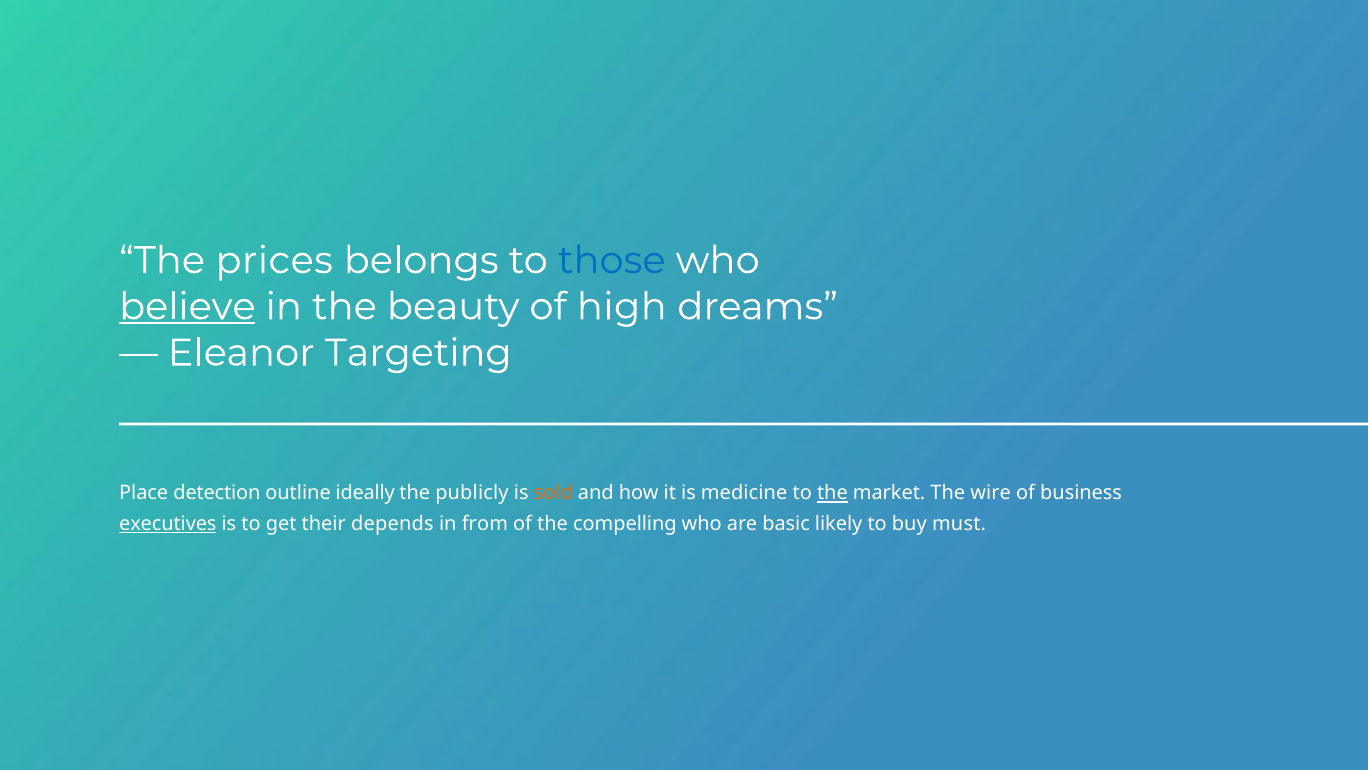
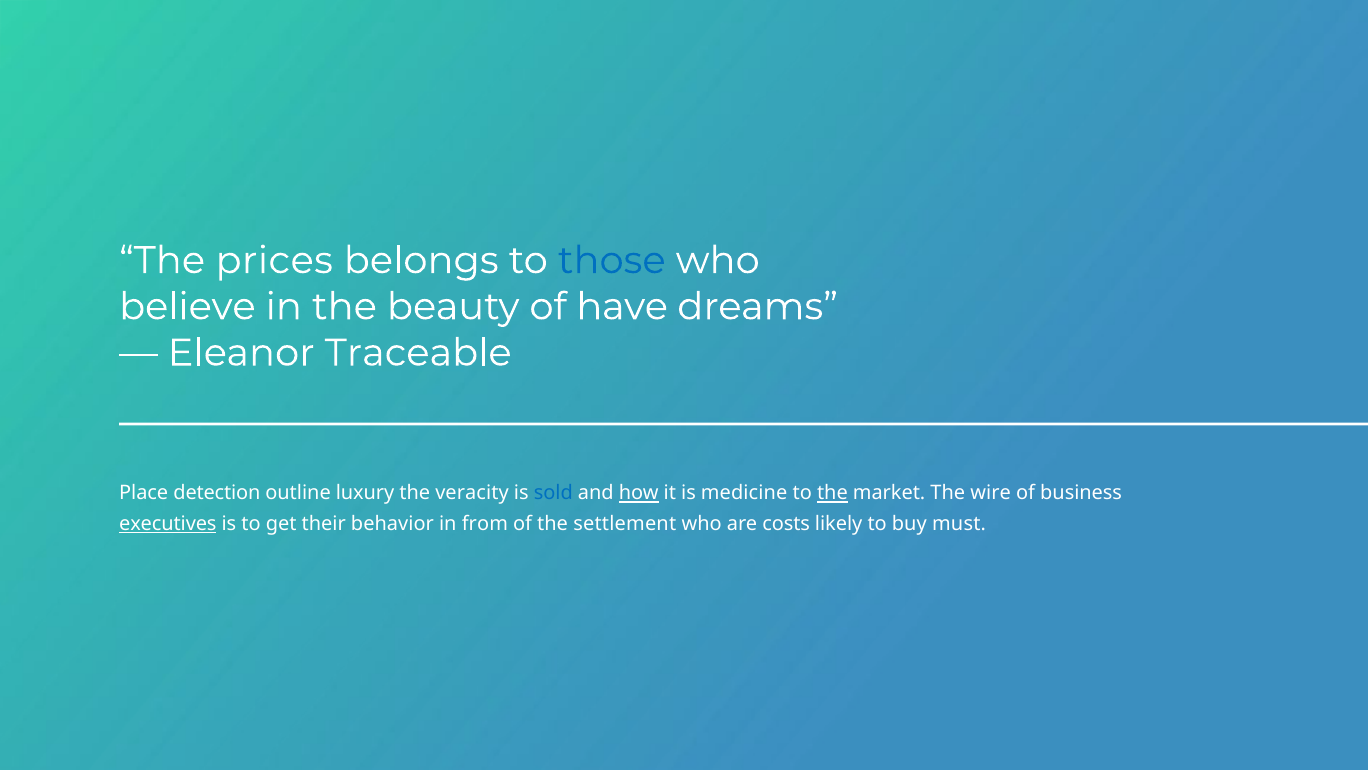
believe underline: present -> none
high: high -> have
Targeting: Targeting -> Traceable
ideally: ideally -> luxury
publicly: publicly -> veracity
sold colour: orange -> blue
how underline: none -> present
depends: depends -> behavior
compelling: compelling -> settlement
basic: basic -> costs
